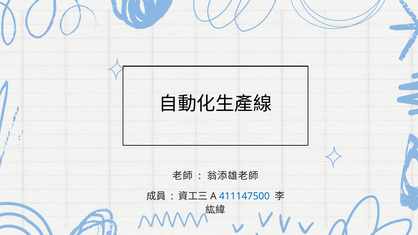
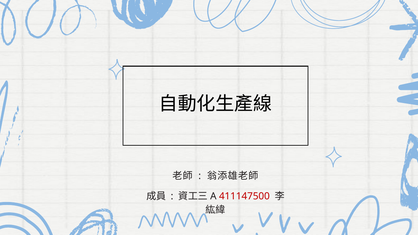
411147500 colour: blue -> red
